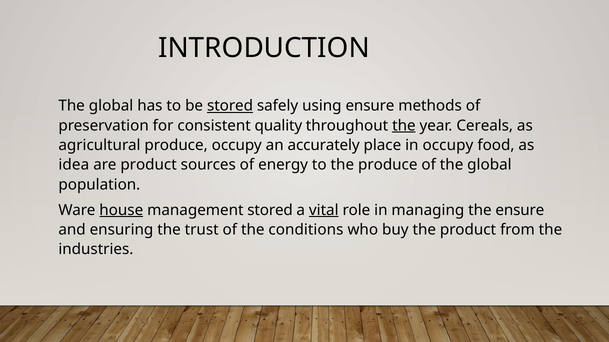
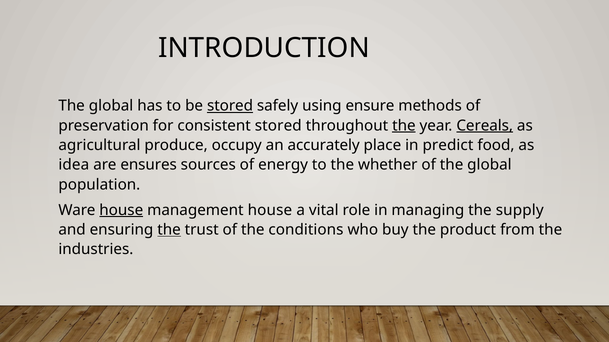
consistent quality: quality -> stored
Cereals underline: none -> present
in occupy: occupy -> predict
are product: product -> ensures
the produce: produce -> whether
management stored: stored -> house
vital underline: present -> none
the ensure: ensure -> supply
the at (169, 230) underline: none -> present
